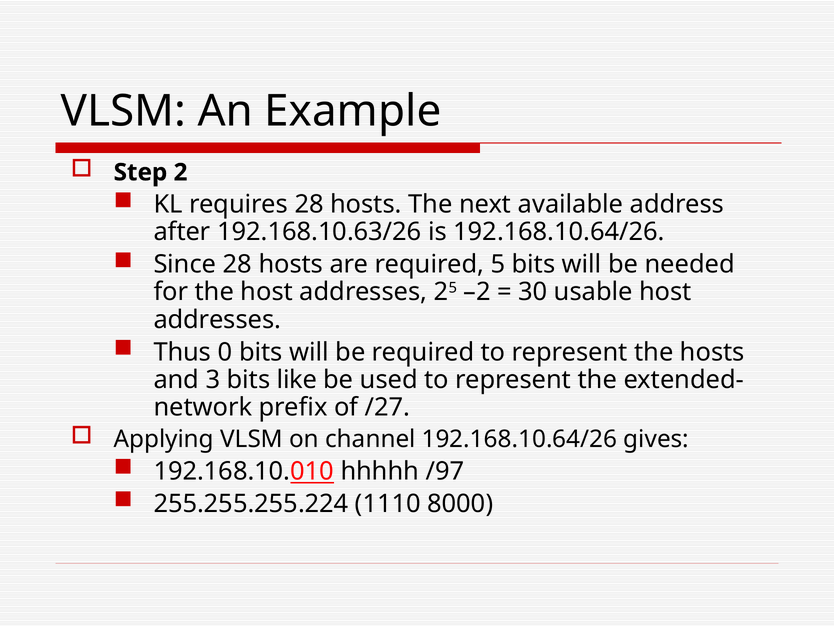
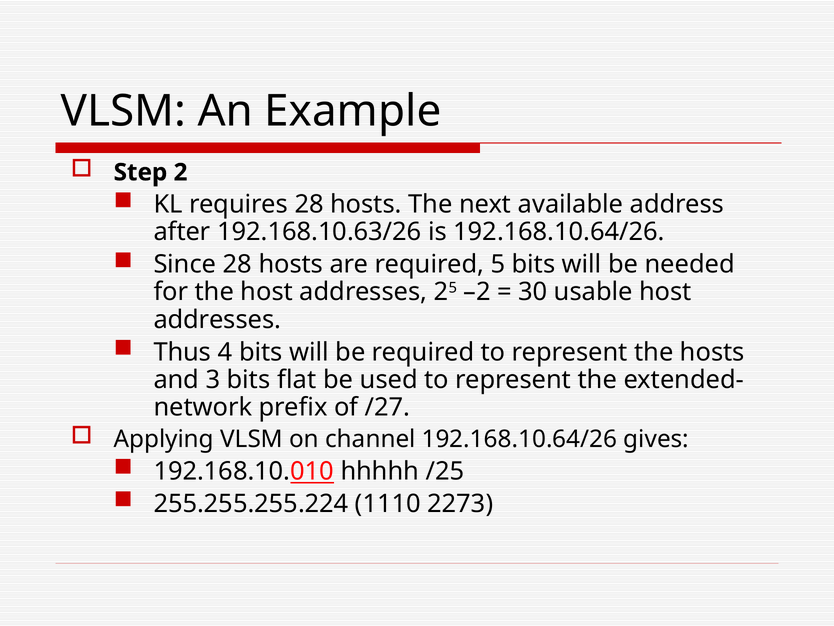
0: 0 -> 4
like: like -> flat
/97: /97 -> /25
8000: 8000 -> 2273
